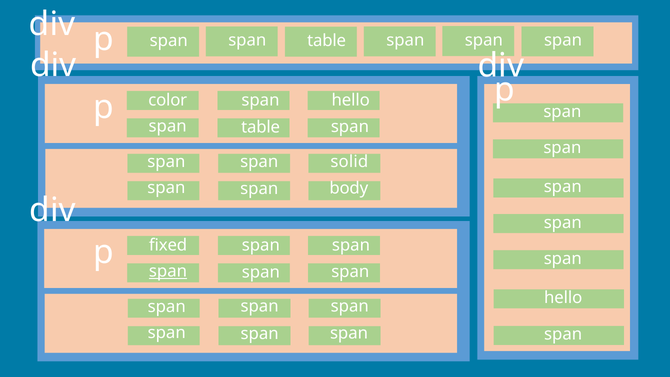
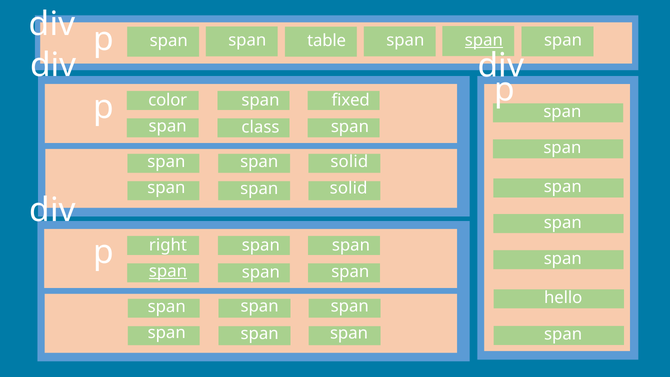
span at (484, 40) underline: none -> present
hello at (351, 100): hello -> fixed
table at (261, 127): table -> class
body at (349, 188): body -> solid
fixed: fixed -> right
